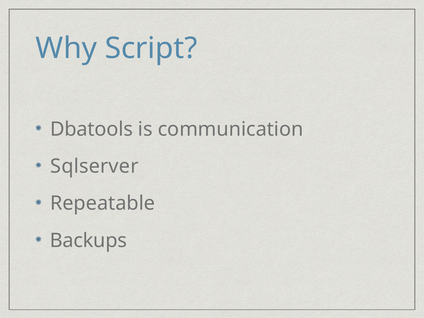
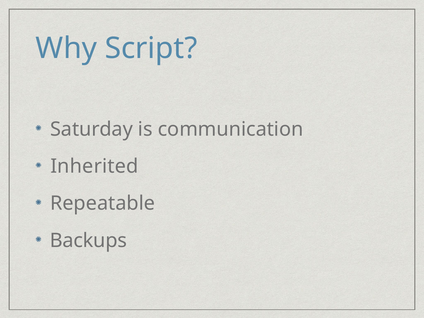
Dbatools: Dbatools -> Saturday
Sqlserver: Sqlserver -> Inherited
